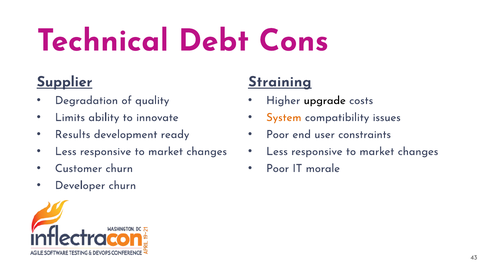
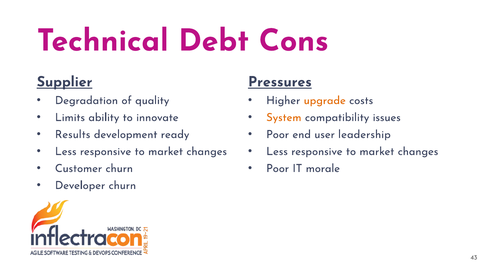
Straining: Straining -> Pressures
upgrade colour: black -> orange
constraints: constraints -> leadership
